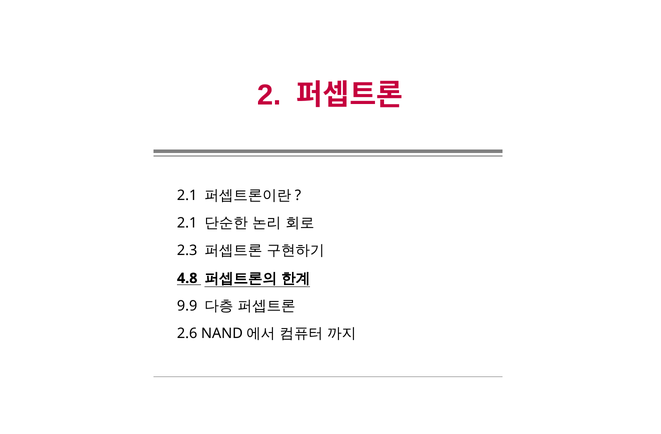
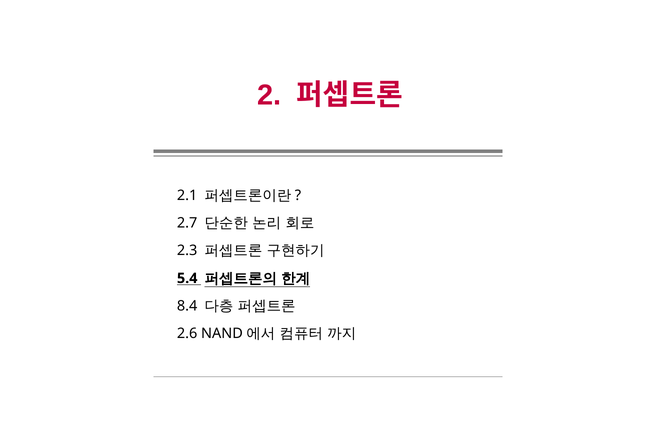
2.1 at (187, 223): 2.1 -> 2.7
4.8: 4.8 -> 5.4
9.9: 9.9 -> 8.4
